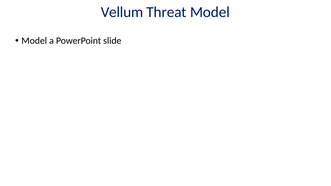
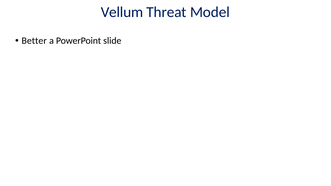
Model at (34, 41): Model -> Better
